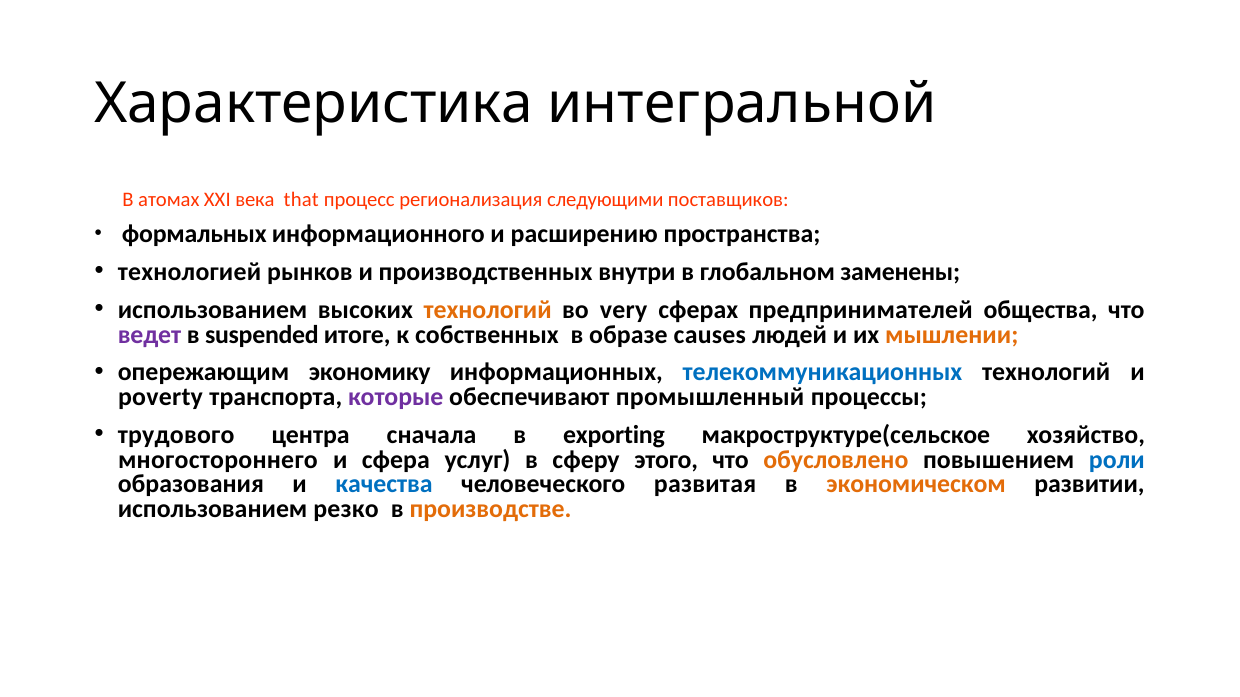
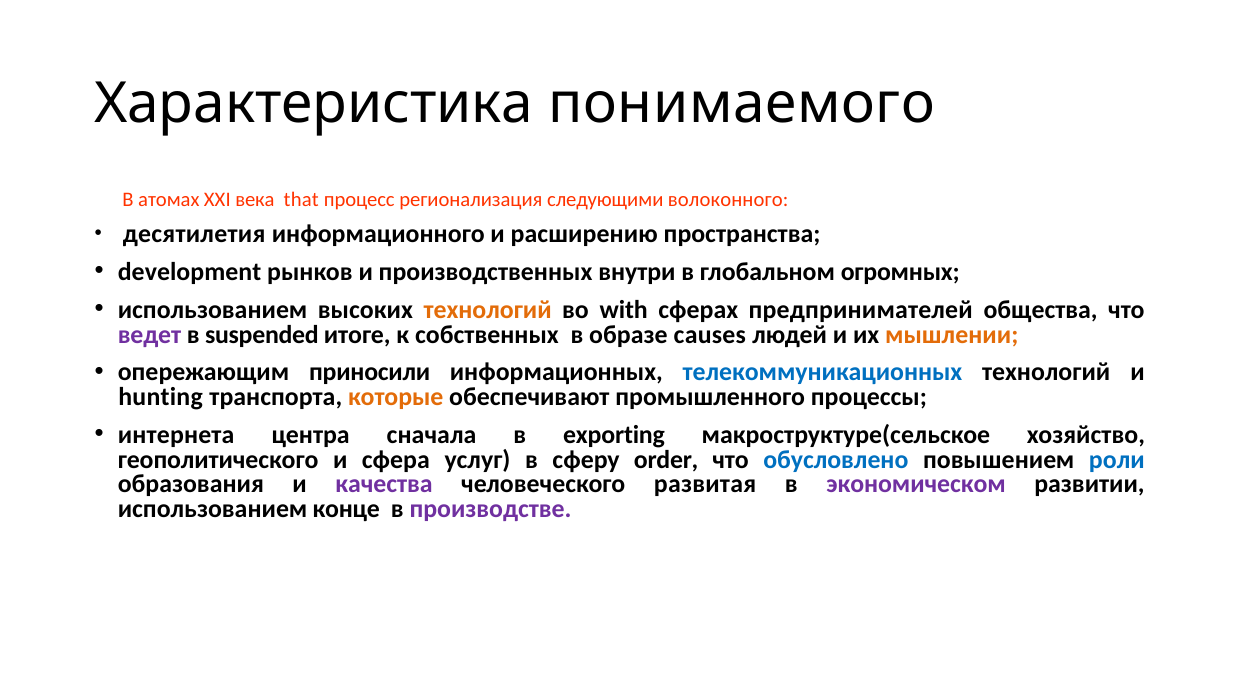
интегральной: интегральной -> понимаемого
поставщиков: поставщиков -> волоконного
формальных: формальных -> десятилетия
технологией: технологией -> development
заменены: заменены -> огромных
very: very -> with
экономику: экономику -> приносили
poverty: poverty -> hunting
которые colour: purple -> orange
промышленный: промышленный -> промышленного
трудового: трудового -> интернета
многостороннего: многостороннего -> геополитического
этого: этого -> order
обусловлено colour: orange -> blue
качества colour: blue -> purple
экономическом colour: orange -> purple
резко: резко -> конце
производстве colour: orange -> purple
